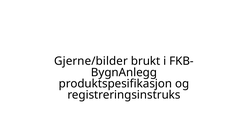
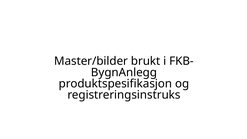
Gjerne/bilder: Gjerne/bilder -> Master/bilder
